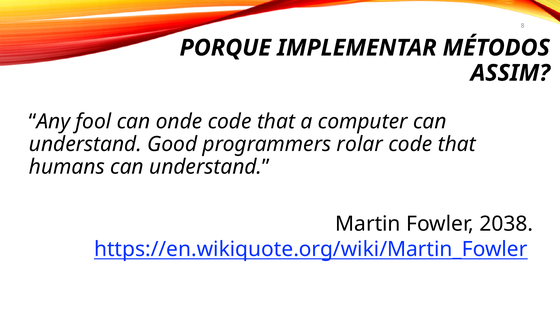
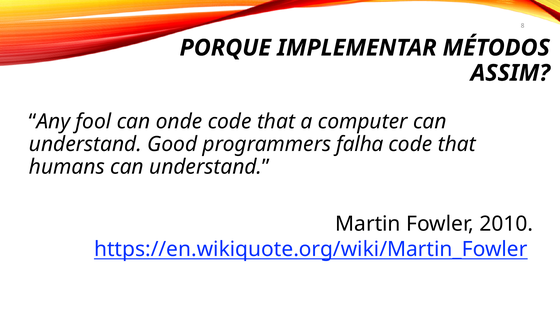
rolar: rolar -> falha
2038: 2038 -> 2010
